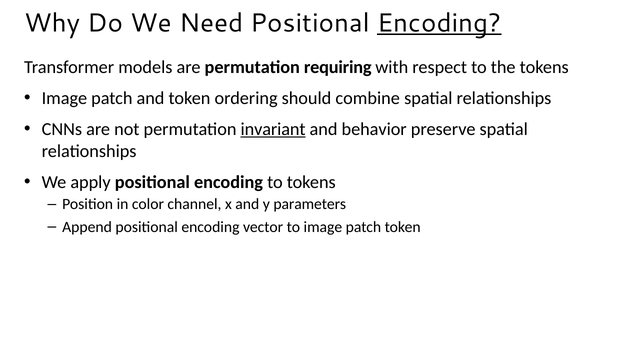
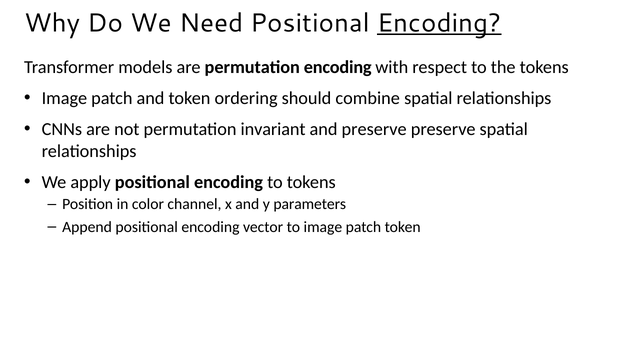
permutation requiring: requiring -> encoding
invariant underline: present -> none
and behavior: behavior -> preserve
